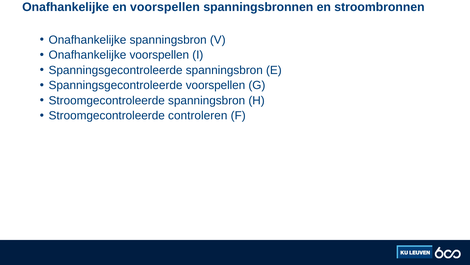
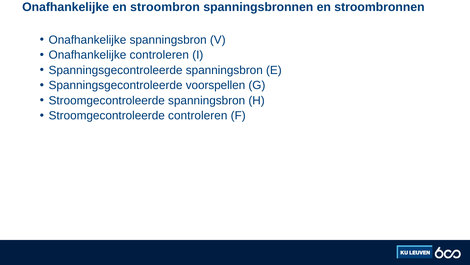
en voorspellen: voorspellen -> stroombron
Onafhankelijke voorspellen: voorspellen -> controleren
